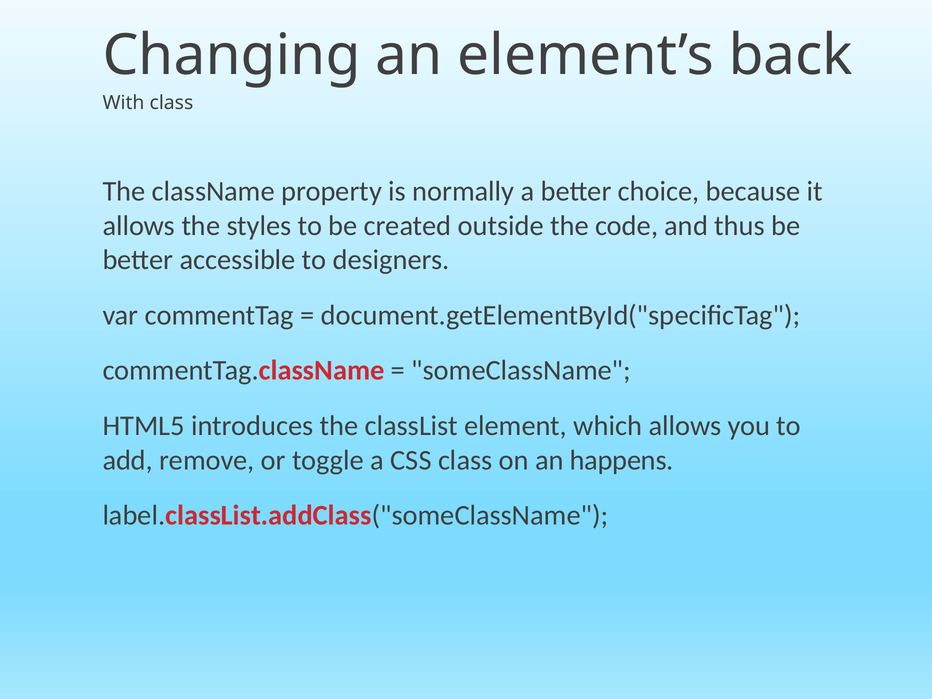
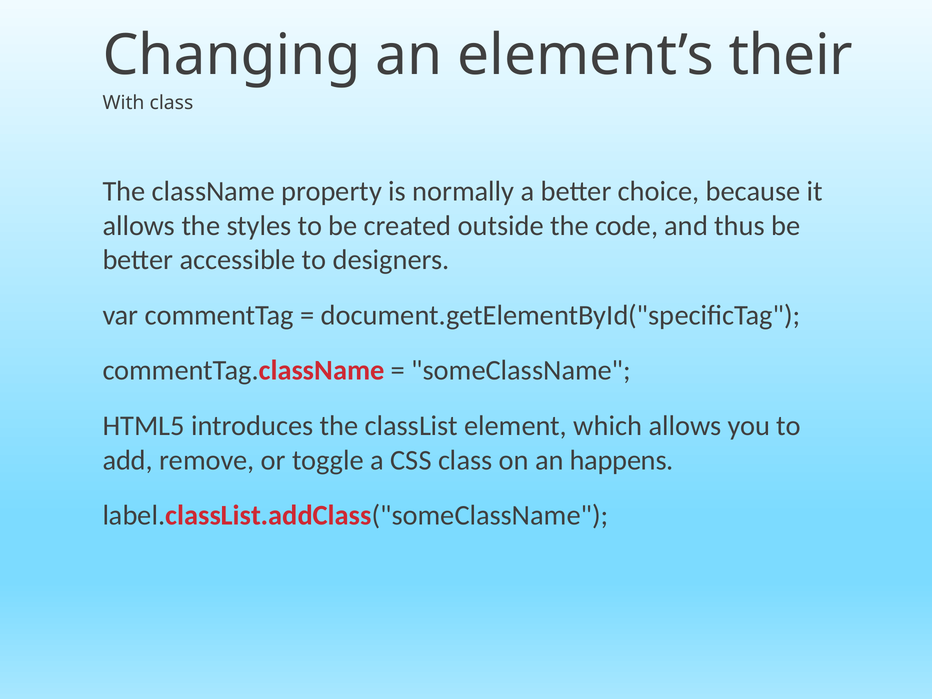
back: back -> their
